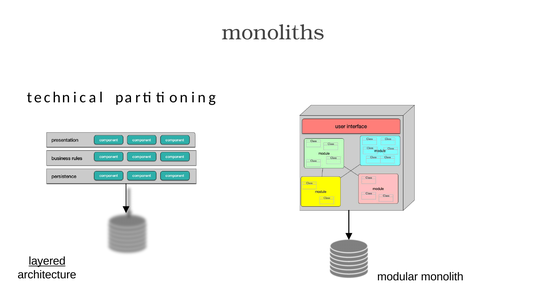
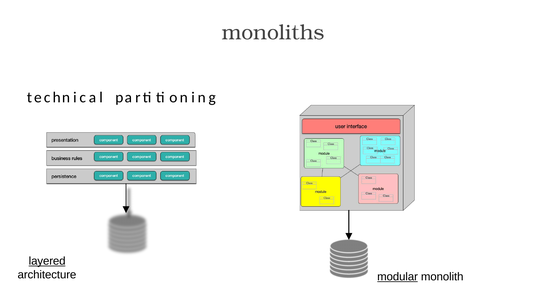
modular underline: none -> present
